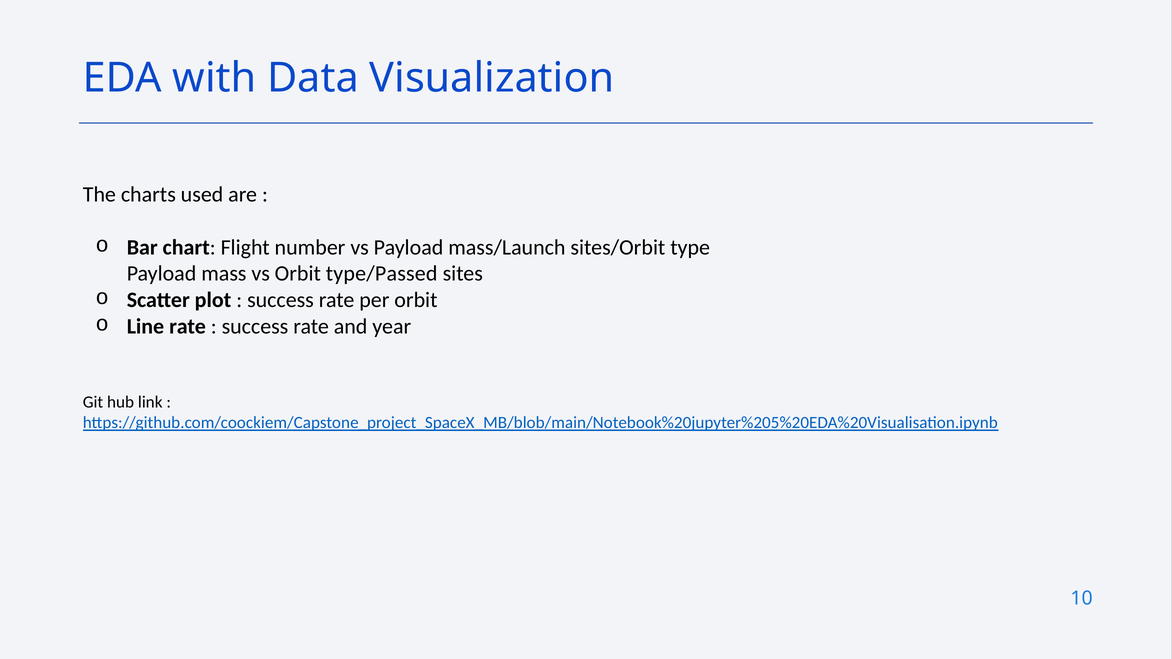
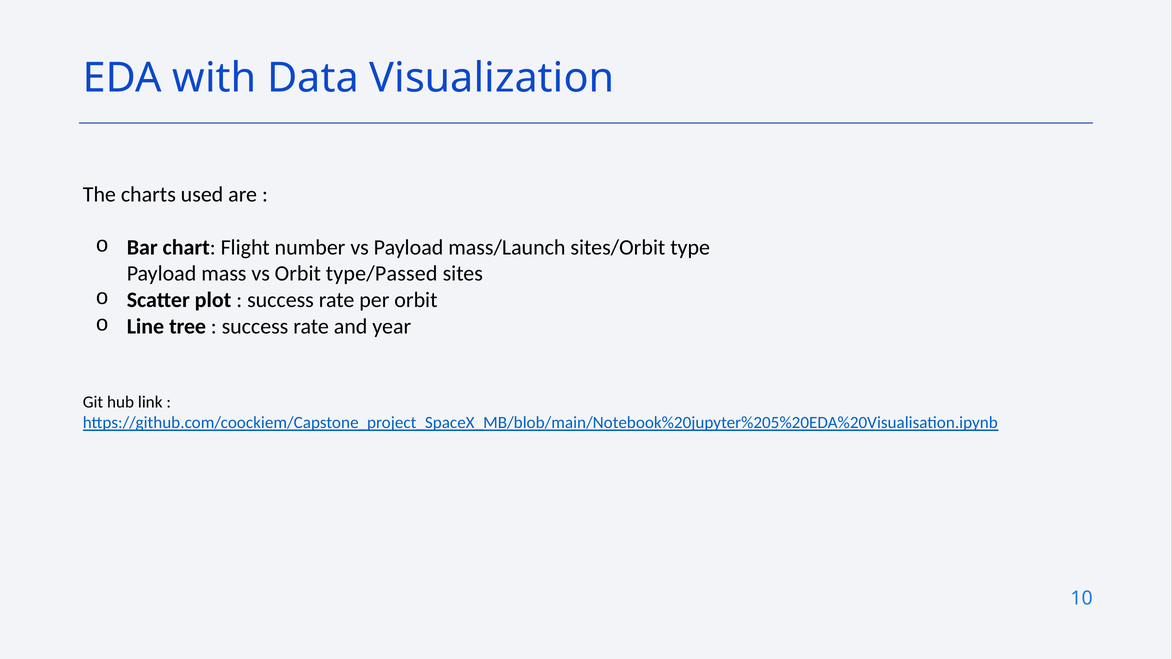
Line rate: rate -> tree
